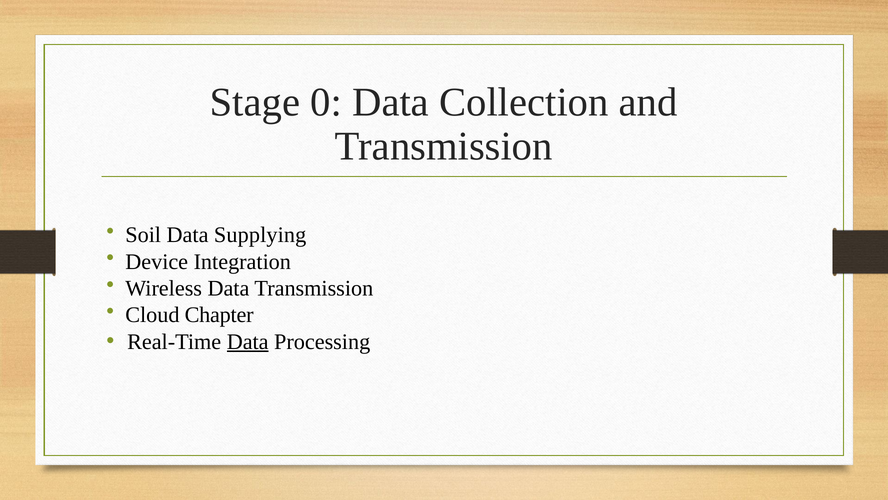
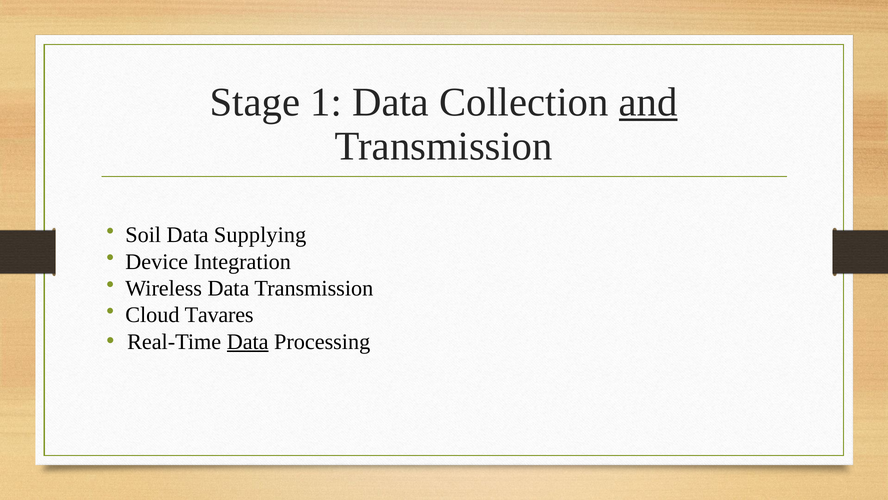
0: 0 -> 1
and underline: none -> present
Chapter: Chapter -> Tavares
